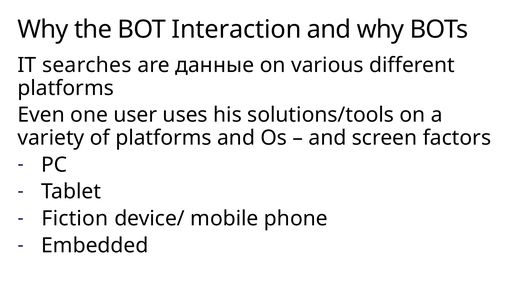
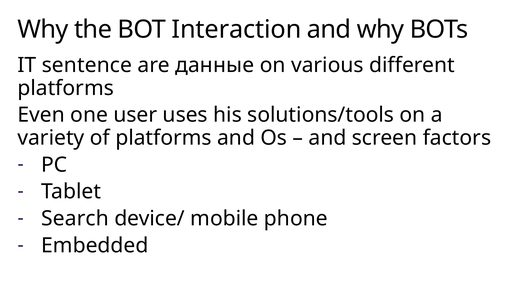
searches: searches -> sentence
Fiction: Fiction -> Search
